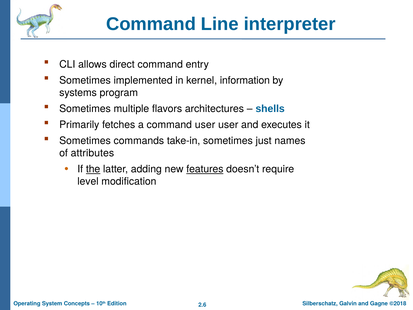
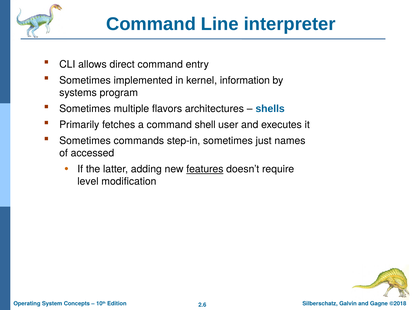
command user: user -> shell
take-in: take-in -> step-in
attributes: attributes -> accessed
the underline: present -> none
